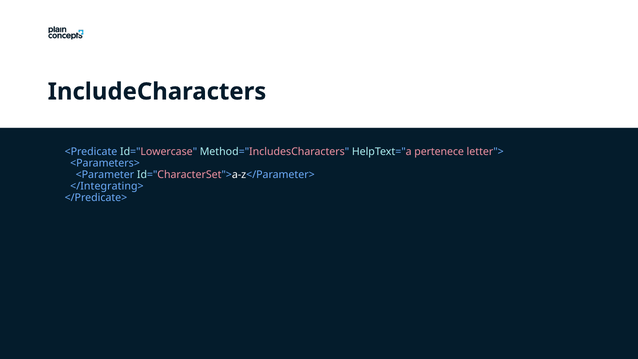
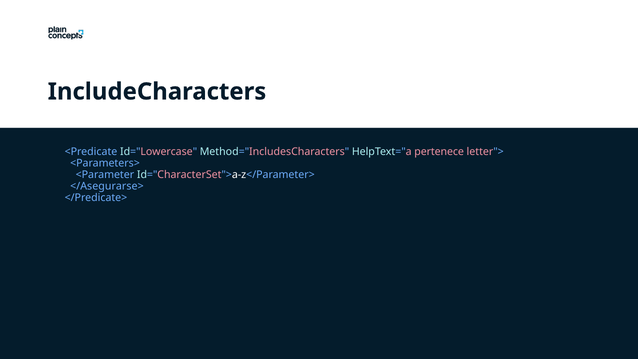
</Integrating>: </Integrating> -> </Asegurarse>
